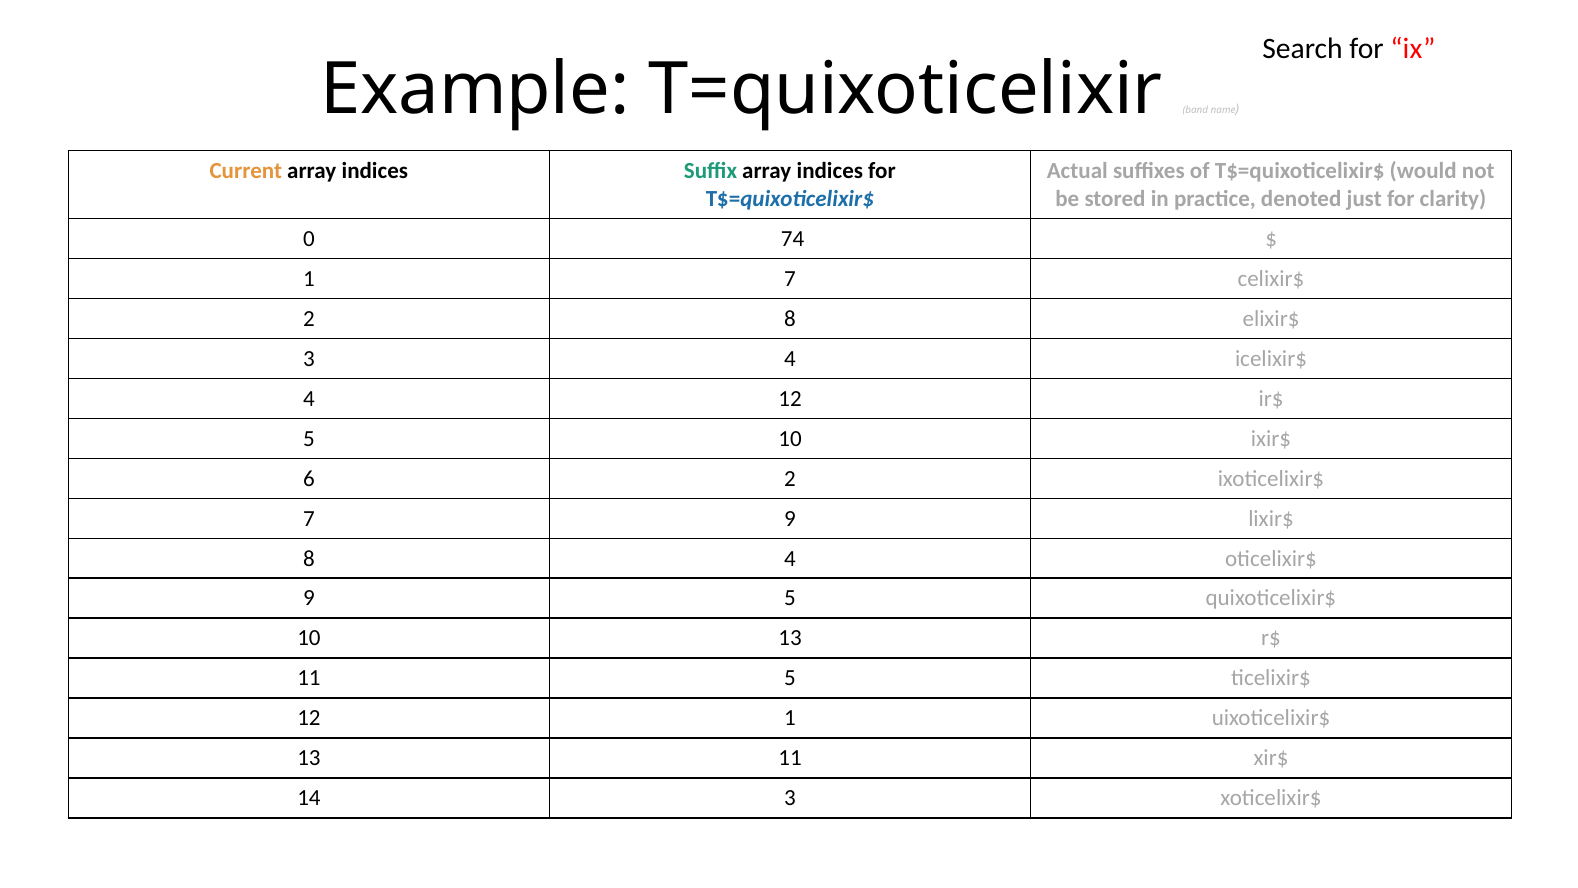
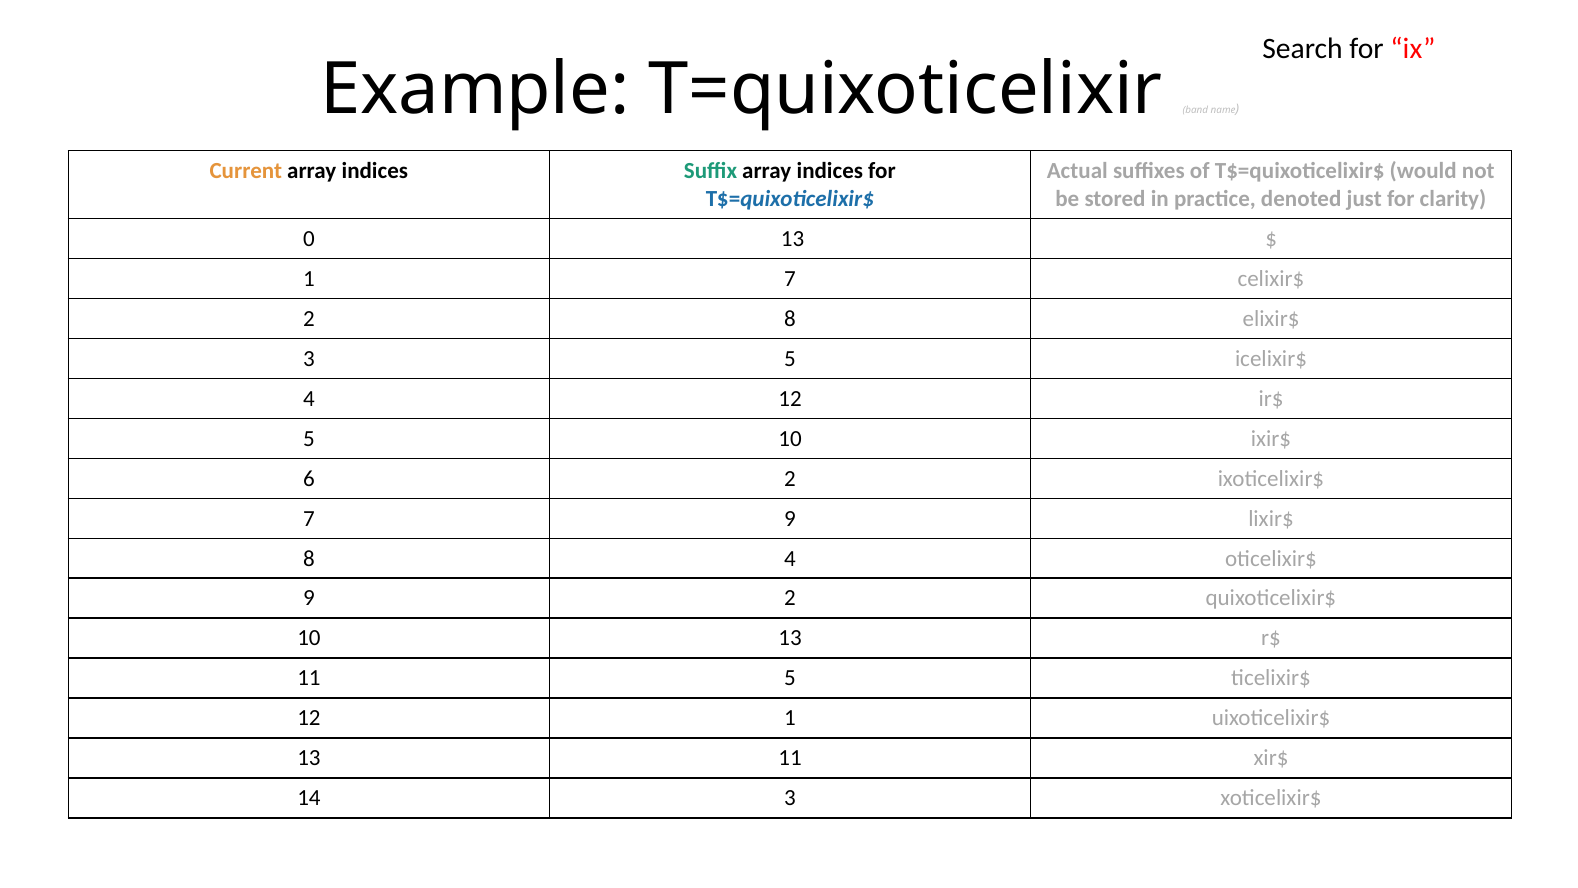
0 74: 74 -> 13
3 4: 4 -> 5
9 5: 5 -> 2
